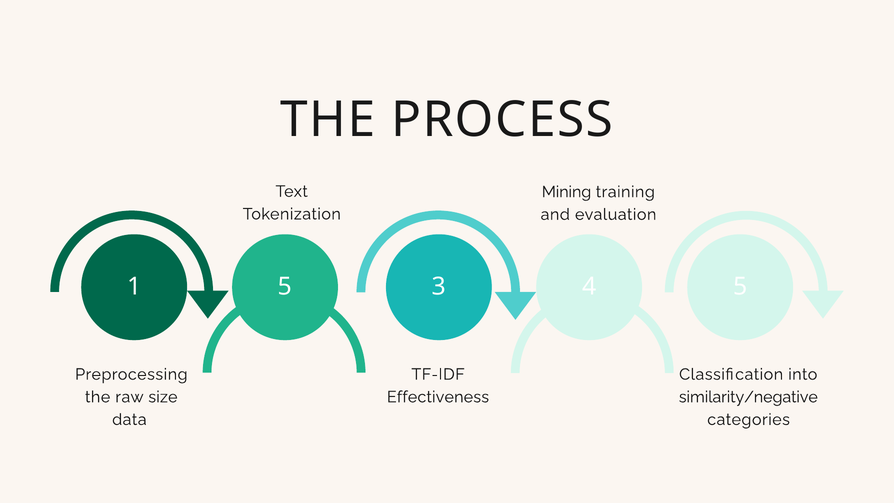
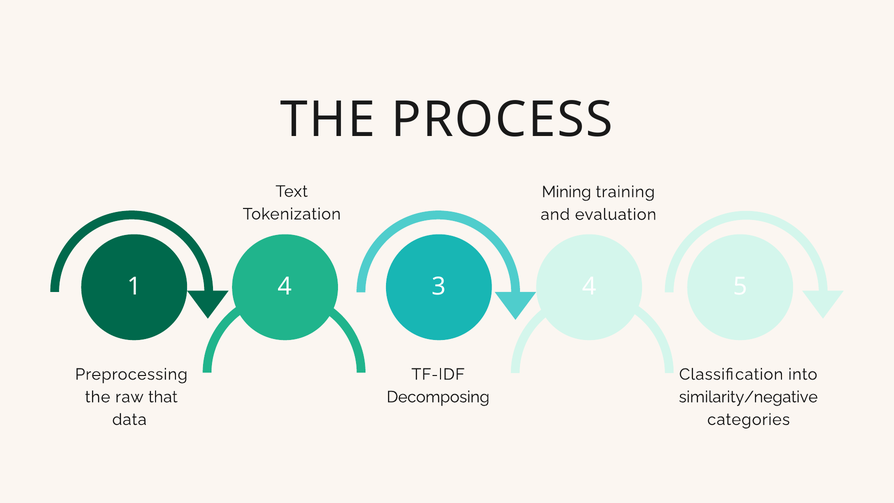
1 5: 5 -> 4
size: size -> that
Effectiveness: Effectiveness -> Decomposing
